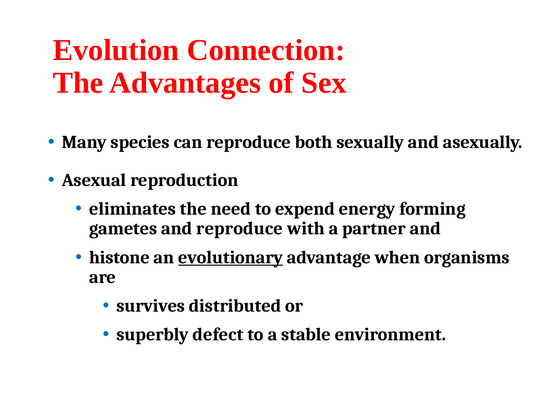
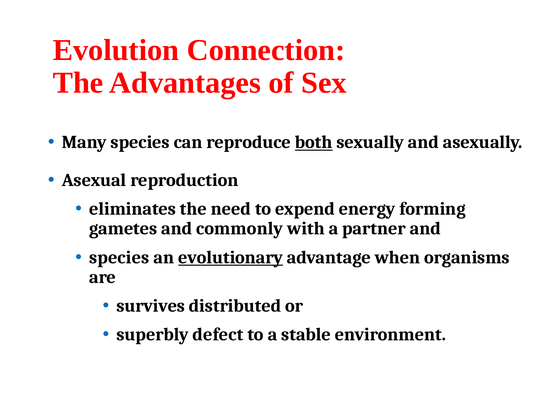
both underline: none -> present
and reproduce: reproduce -> commonly
histone at (119, 258): histone -> species
